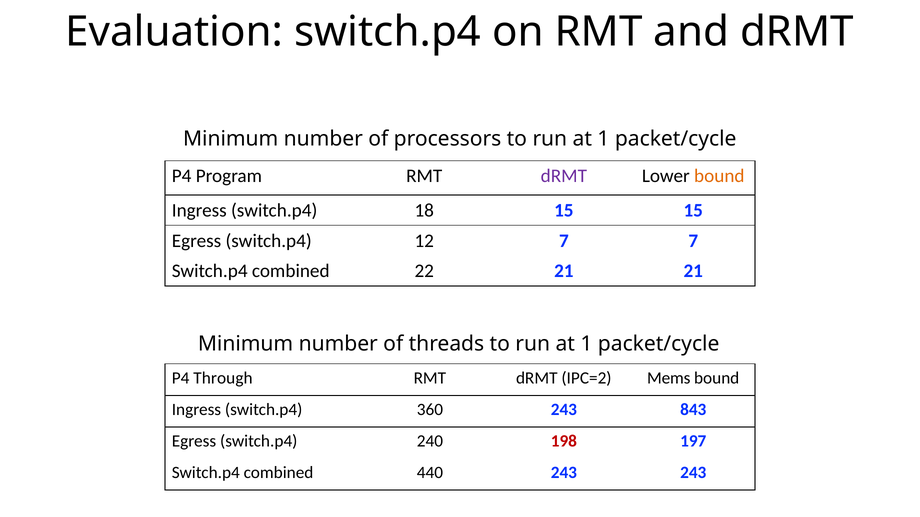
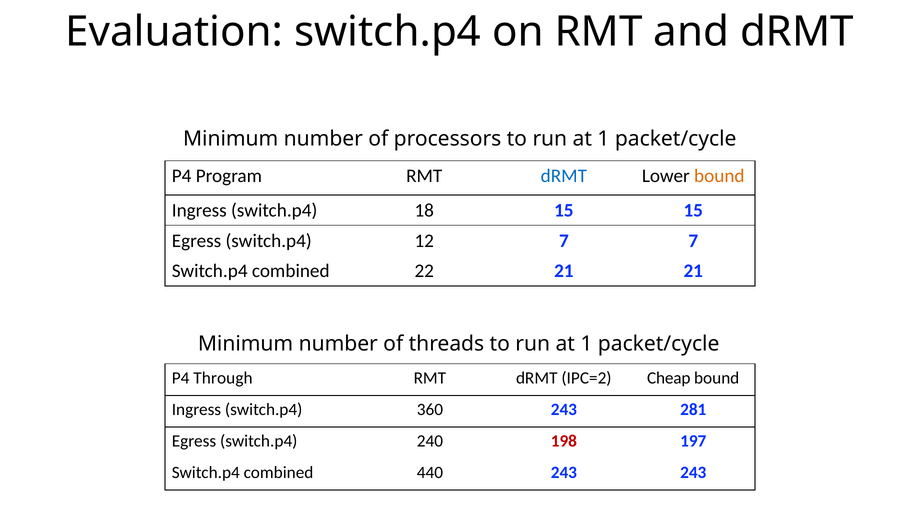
dRMT at (564, 176) colour: purple -> blue
Mems: Mems -> Cheap
843: 843 -> 281
